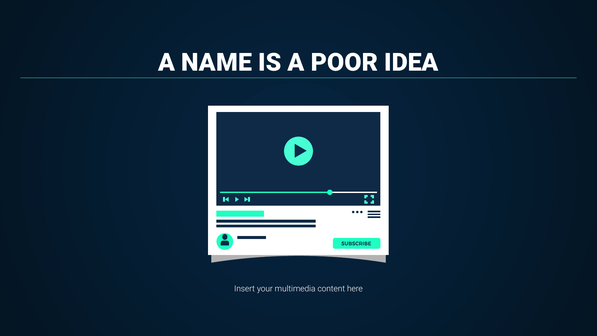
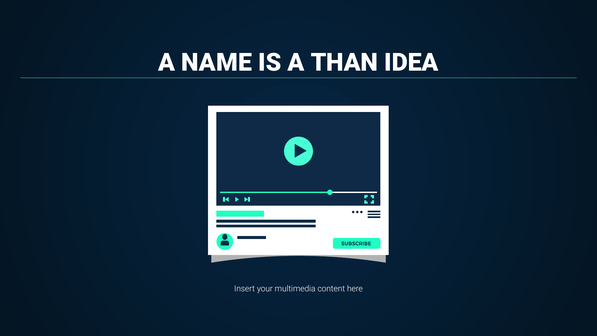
POOR: POOR -> THAN
